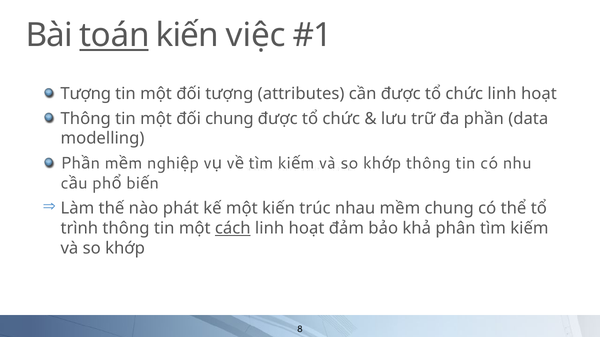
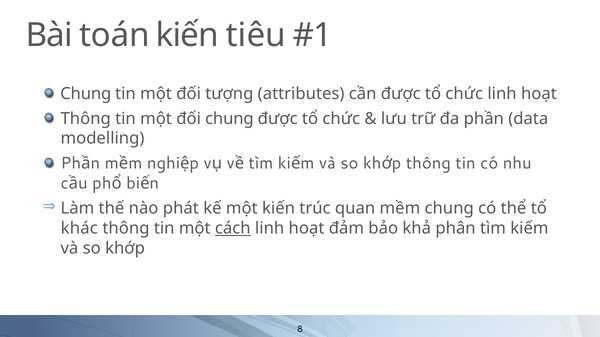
toán underline: present -> none
việc: việc -> tiêu
Tượng at (86, 94): Tượng -> Chung
nhau: nhau -> quan
trình: trình -> khác
